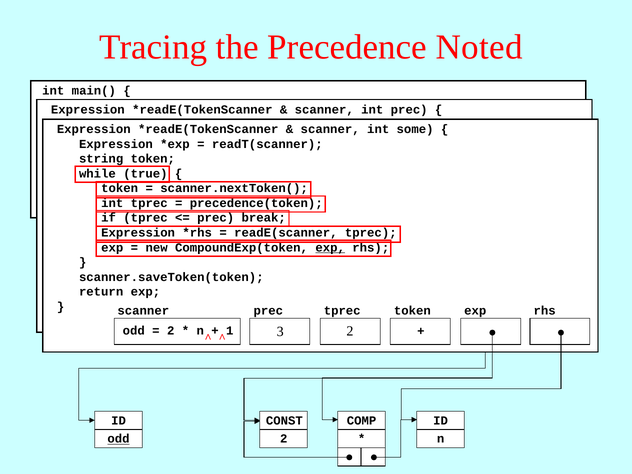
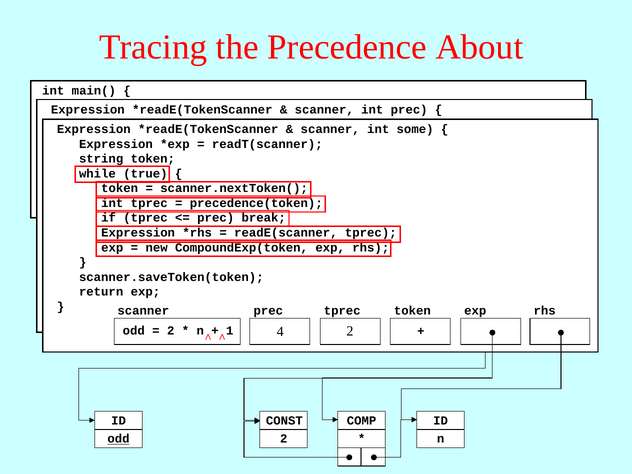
Noted: Noted -> About
exp at (330, 247) underline: present -> none
3 at (280, 332): 3 -> 4
